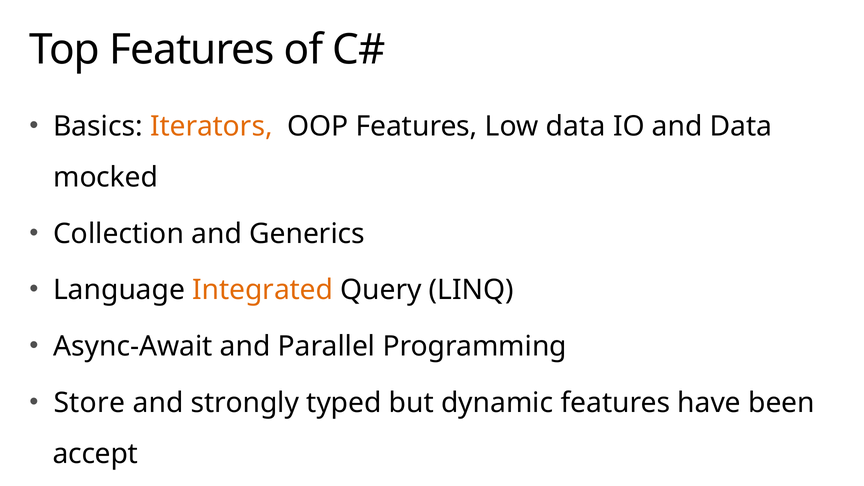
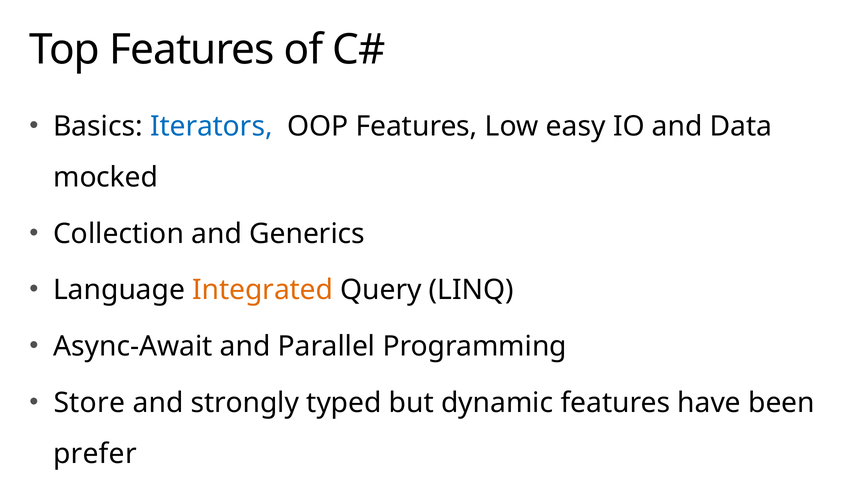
Iterators colour: orange -> blue
Low data: data -> easy
accept: accept -> prefer
